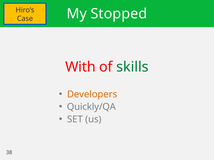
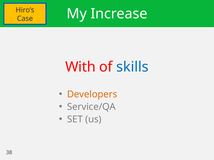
Stopped: Stopped -> Increase
skills colour: green -> blue
Quickly/QA: Quickly/QA -> Service/QA
